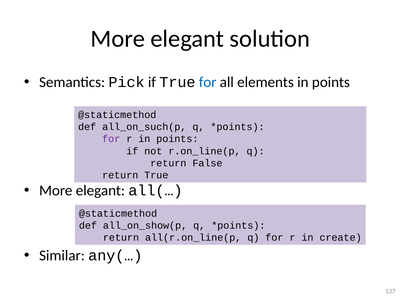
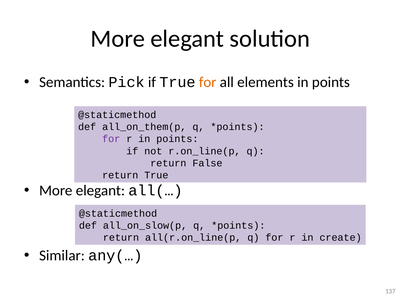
for at (208, 82) colour: blue -> orange
all_on_such(p: all_on_such(p -> all_on_them(p
all_on_show(p: all_on_show(p -> all_on_slow(p
